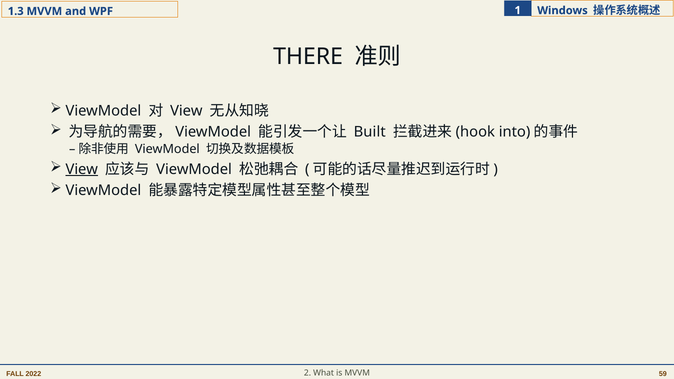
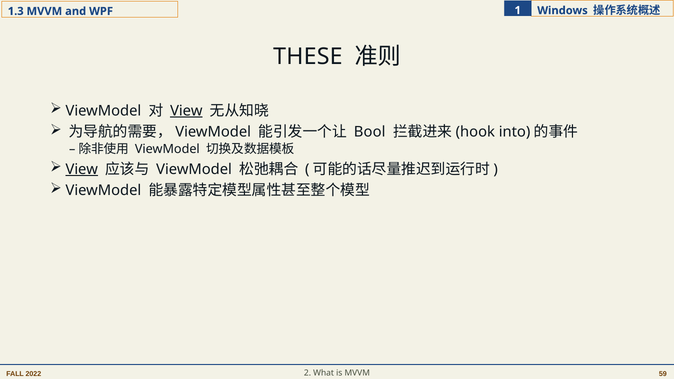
THERE: THERE -> THESE
View at (186, 111) underline: none -> present
Built: Built -> Bool
